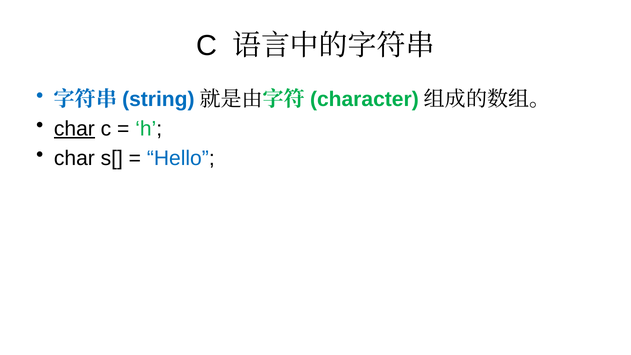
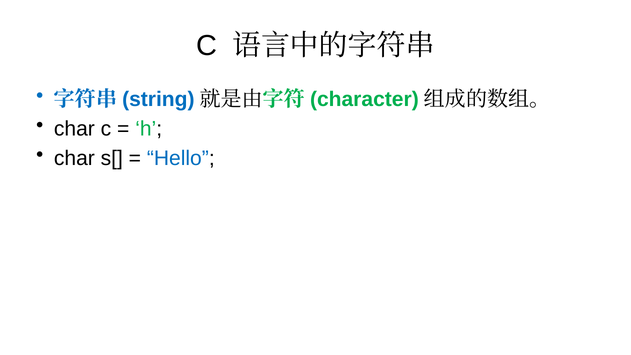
char at (74, 129) underline: present -> none
